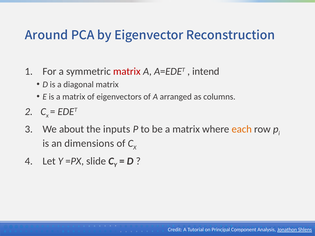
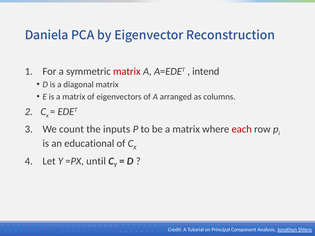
Around: Around -> Daniela
about: about -> count
each colour: orange -> red
dimensions: dimensions -> educational
slide: slide -> until
